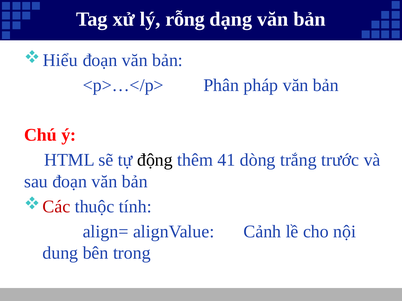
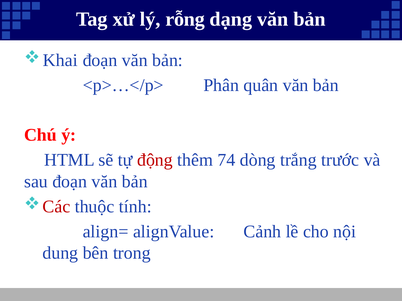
Hiểu: Hiểu -> Khai
pháp: pháp -> quân
động colour: black -> red
41: 41 -> 74
